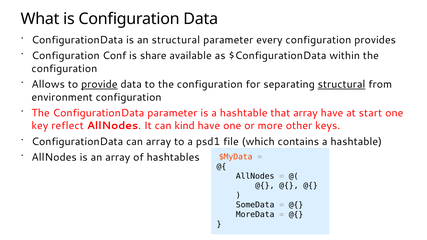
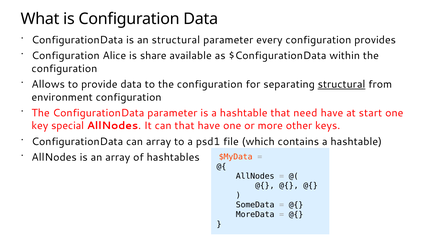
Conf: Conf -> Alice
provide underline: present -> none
that array: array -> need
reflect: reflect -> special
can kind: kind -> that
